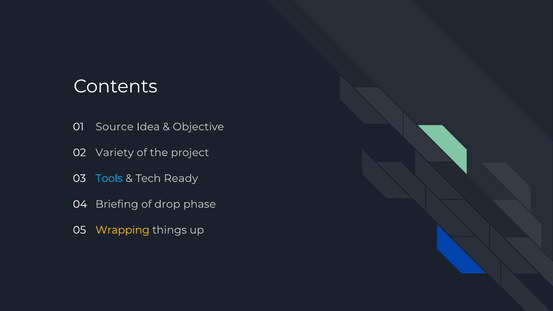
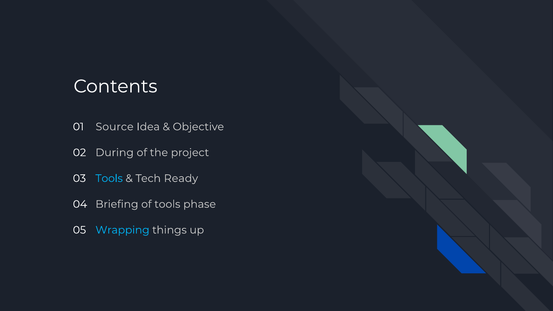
Variety: Variety -> During
of drop: drop -> tools
Wrapping colour: yellow -> light blue
